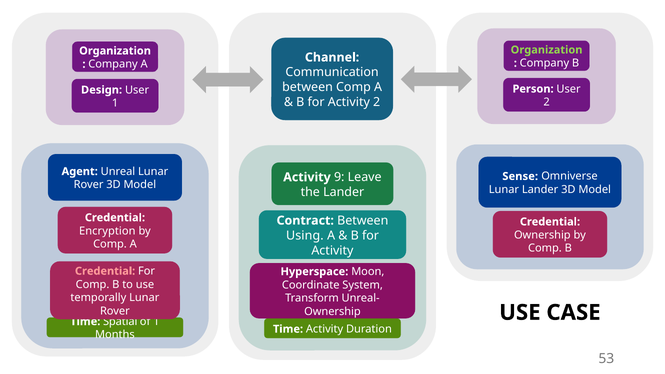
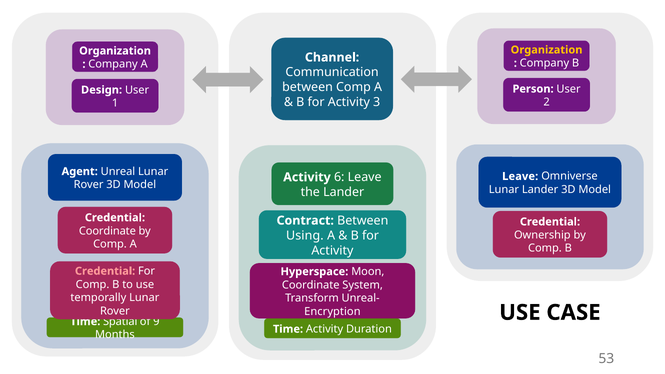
Organization at (547, 50) colour: light green -> yellow
Activity 2: 2 -> 3
Sense at (520, 176): Sense -> Leave
9: 9 -> 6
Encryption at (107, 231): Encryption -> Coordinate
Ownership at (332, 311): Ownership -> Encryption
of 1: 1 -> 9
